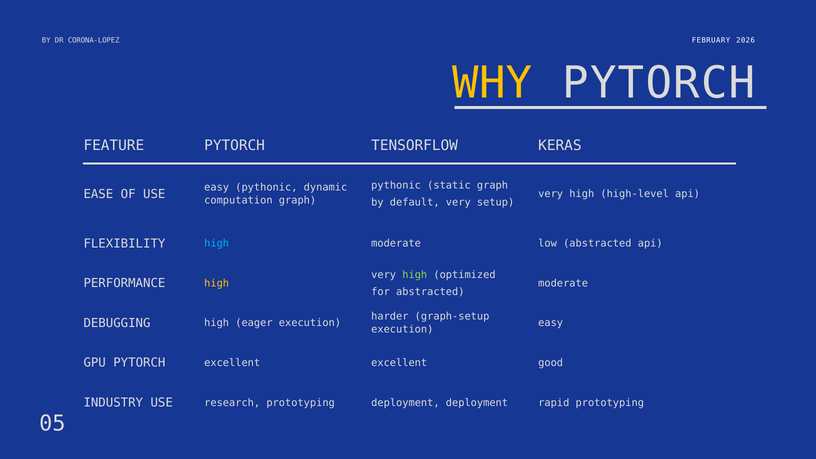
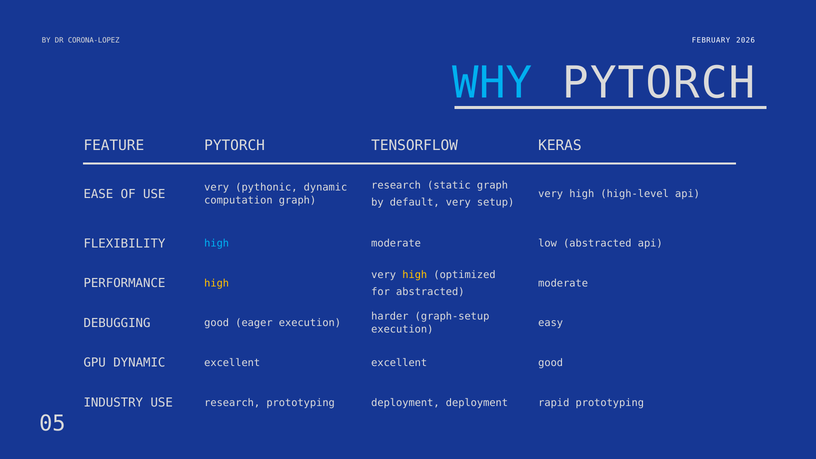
WHY colour: yellow -> light blue
pythonic at (396, 185): pythonic -> research
easy at (217, 187): easy -> very
high at (415, 275) colour: light green -> yellow
DEBUGGING high: high -> good
GPU PYTORCH: PYTORCH -> DYNAMIC
